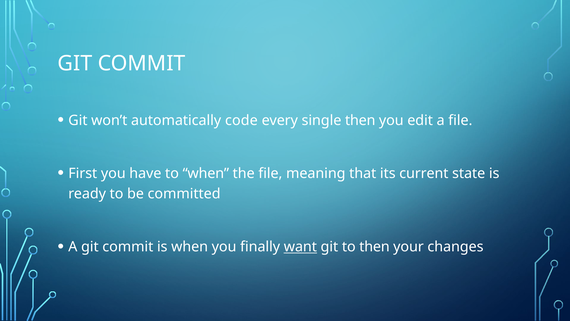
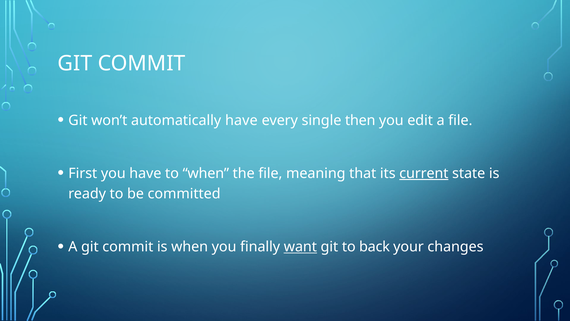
automatically code: code -> have
current underline: none -> present
to then: then -> back
